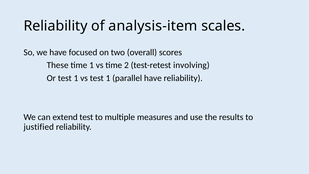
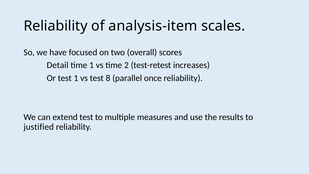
These: These -> Detail
involving: involving -> increases
vs test 1: 1 -> 8
parallel have: have -> once
